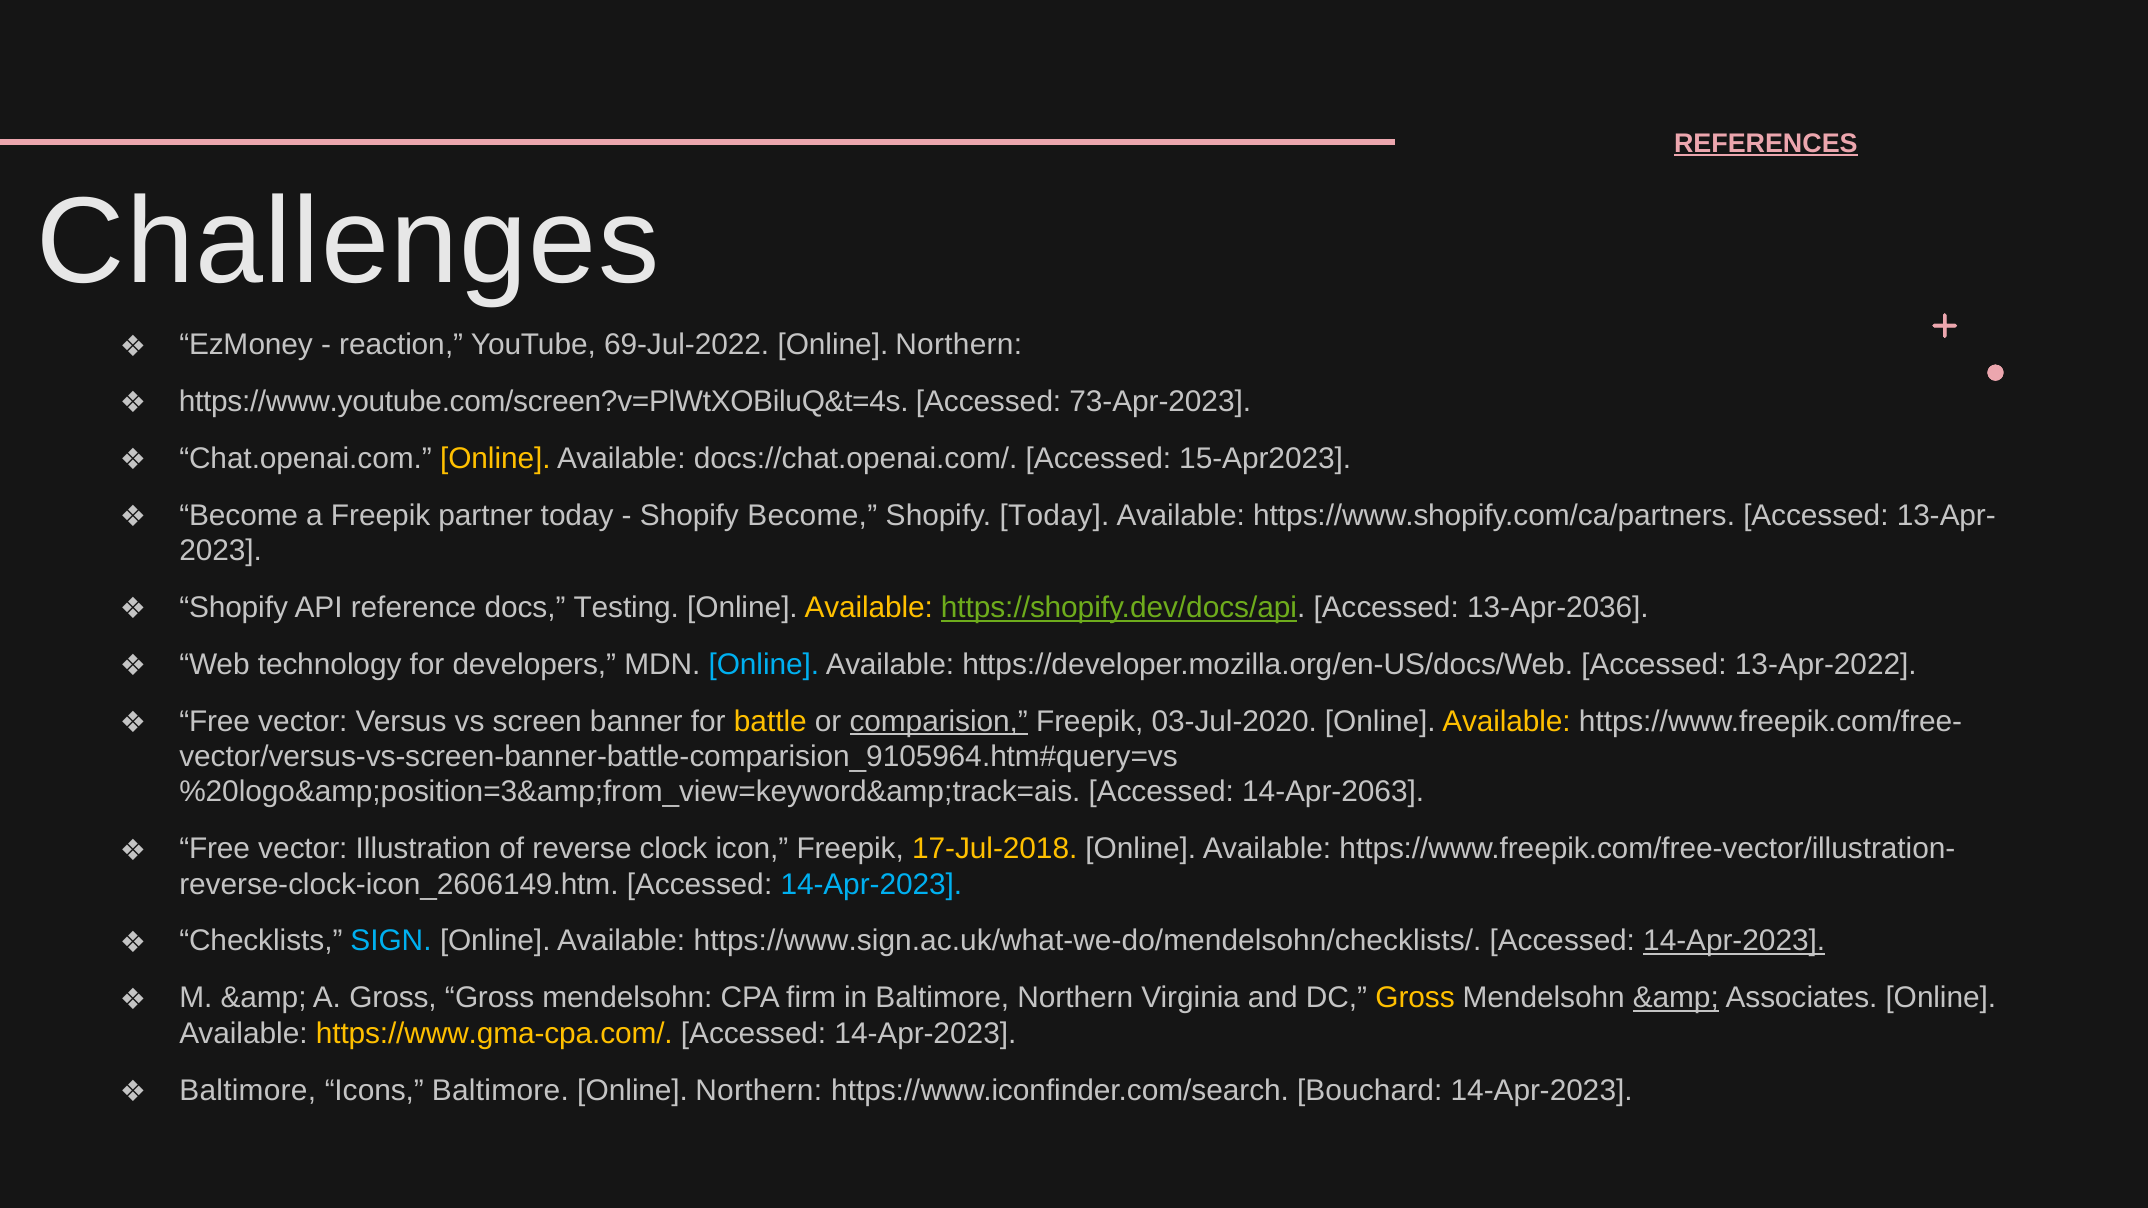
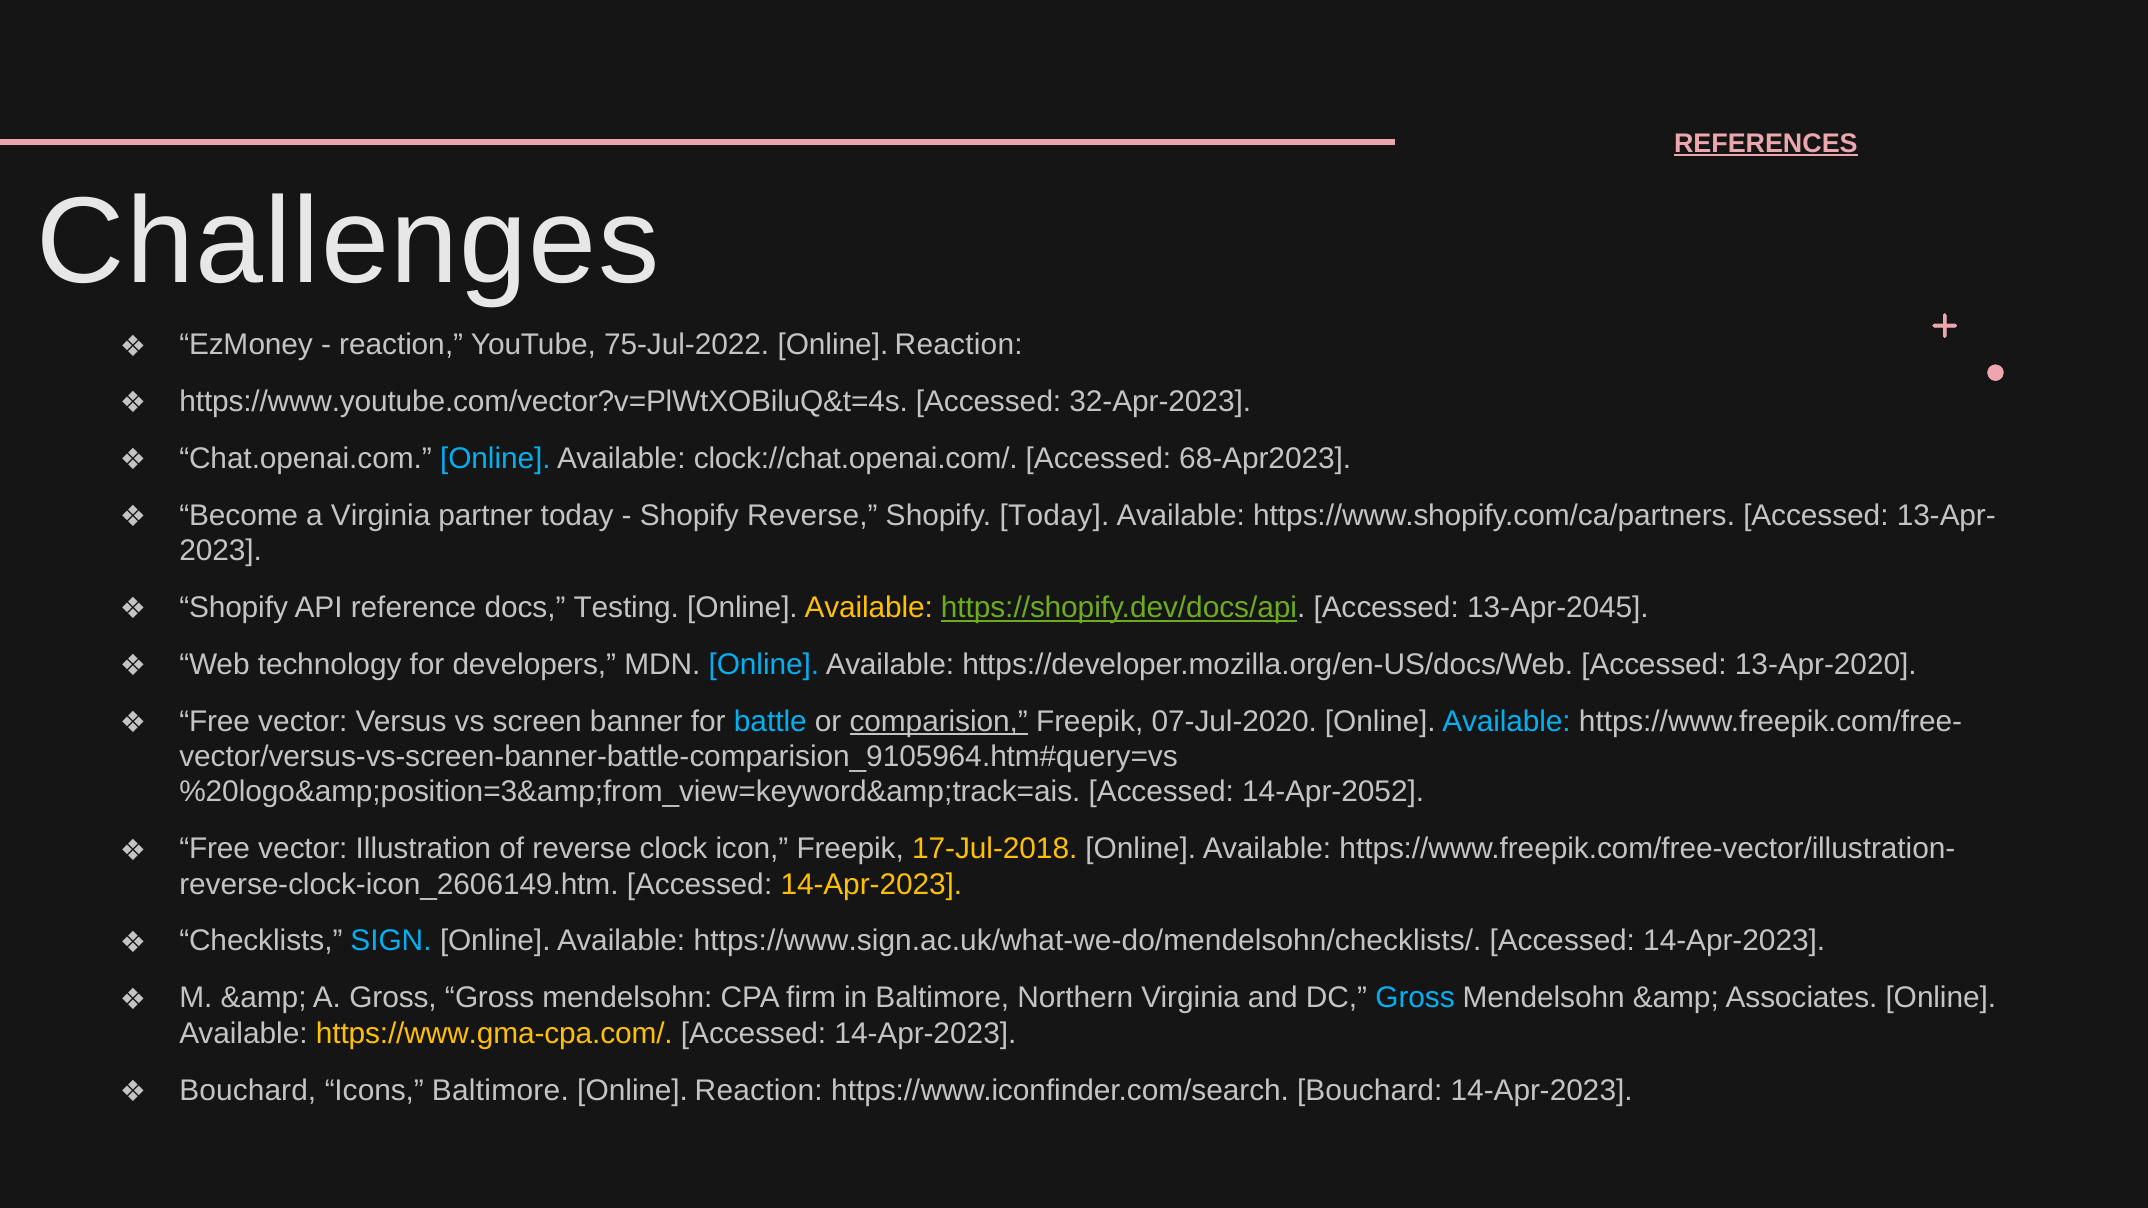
69-Jul-2022: 69-Jul-2022 -> 75-Jul-2022
Northern at (959, 345): Northern -> Reaction
https://www.youtube.com/screen?v=PlWtXOBiluQ&t=4s: https://www.youtube.com/screen?v=PlWtXOBiluQ&t=4s -> https://www.youtube.com/vector?v=PlWtXOBiluQ&t=4s
73-Apr-2023: 73-Apr-2023 -> 32-Apr-2023
Online at (495, 459) colour: yellow -> light blue
docs://chat.openai.com/: docs://chat.openai.com/ -> clock://chat.openai.com/
15-Apr2023: 15-Apr2023 -> 68-Apr2023
a Freepik: Freepik -> Virginia
Shopify Become: Become -> Reverse
13-Apr-2036: 13-Apr-2036 -> 13-Apr-2045
13-Apr-2022: 13-Apr-2022 -> 13-Apr-2020
battle colour: yellow -> light blue
03-Jul-2020: 03-Jul-2020 -> 07-Jul-2020
Available at (1507, 721) colour: yellow -> light blue
14-Apr-2063: 14-Apr-2063 -> 14-Apr-2052
14-Apr-2023 at (871, 885) colour: light blue -> yellow
14-Apr-2023 at (1734, 941) underline: present -> none
Gross at (1415, 998) colour: yellow -> light blue
&amp at (1676, 998) underline: present -> none
Baltimore at (248, 1090): Baltimore -> Bouchard
Northern at (759, 1090): Northern -> Reaction
